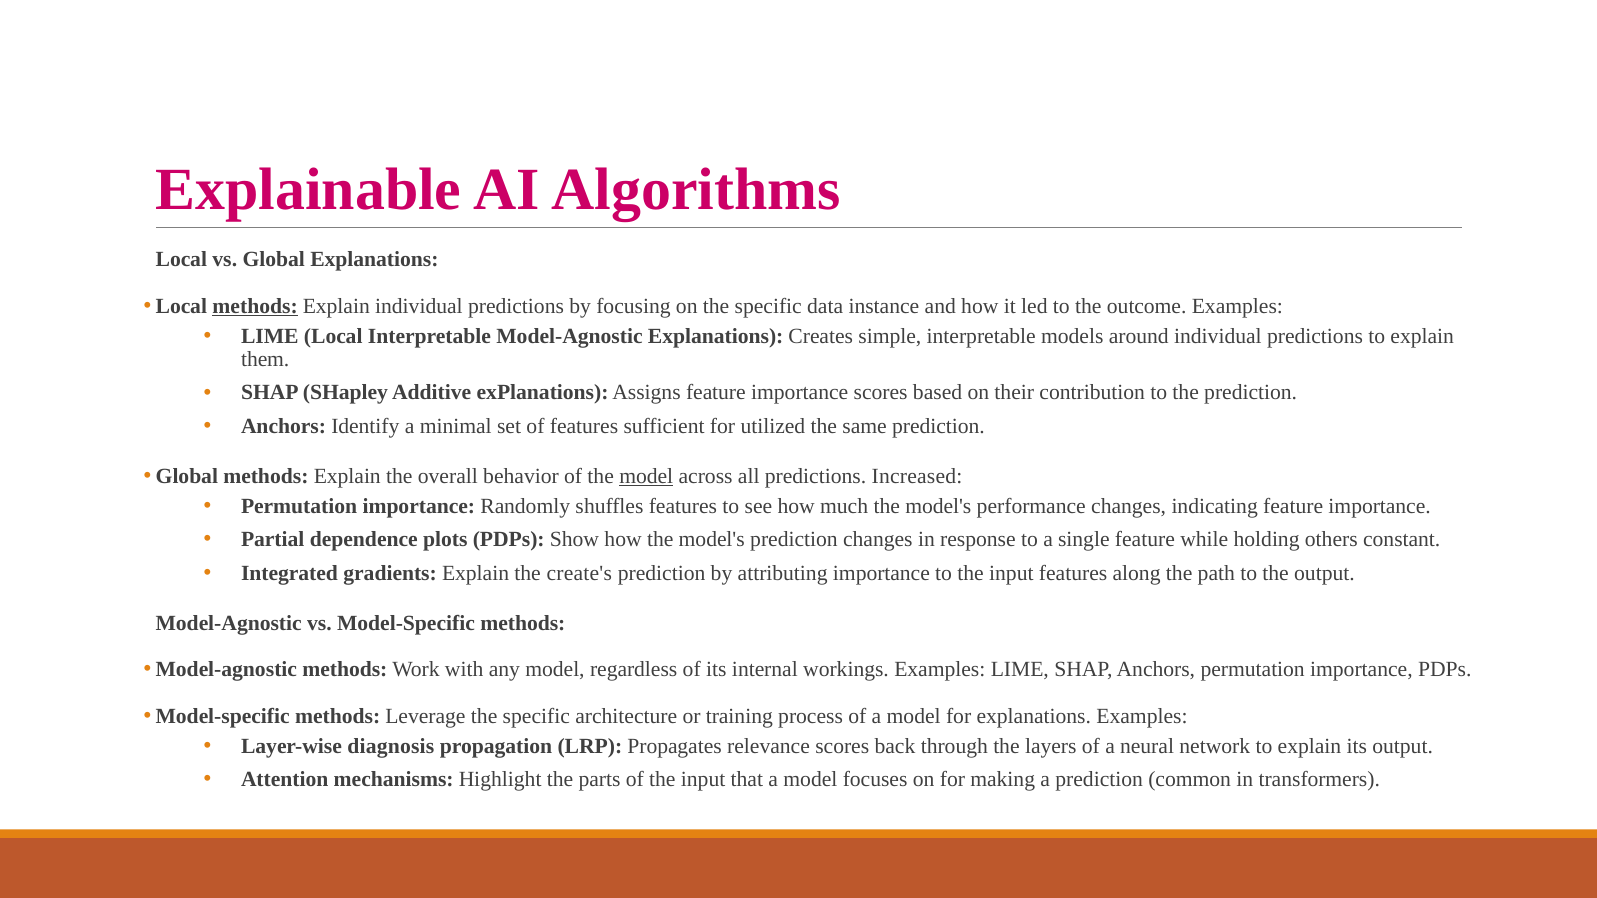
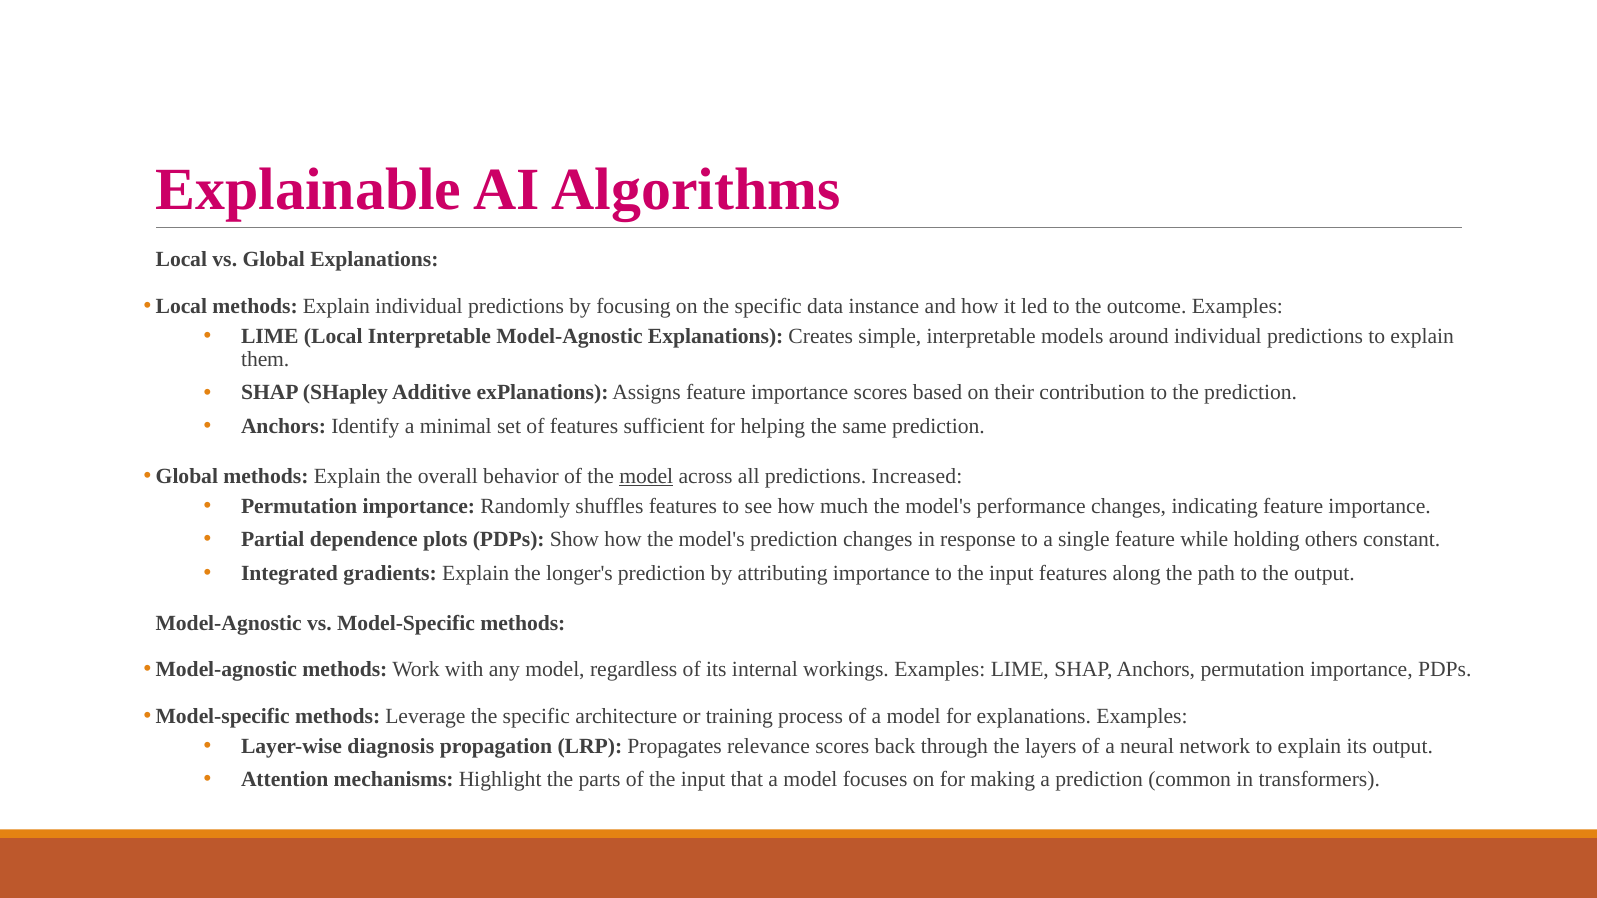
methods at (255, 306) underline: present -> none
utilized: utilized -> helping
create's: create's -> longer's
